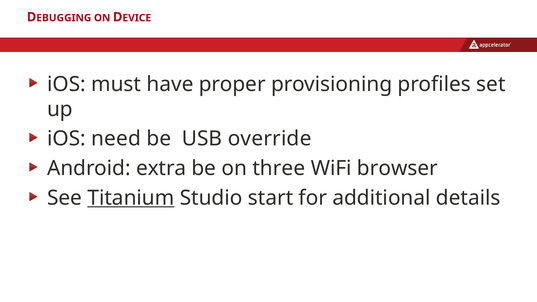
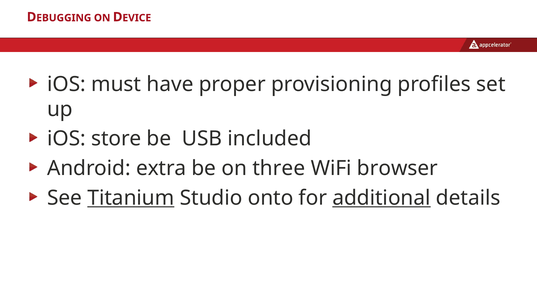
need: need -> store
override: override -> included
start: start -> onto
additional underline: none -> present
